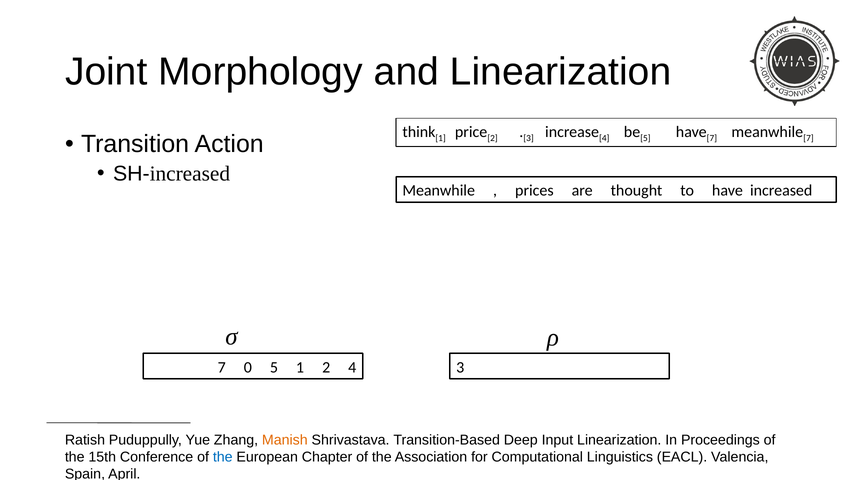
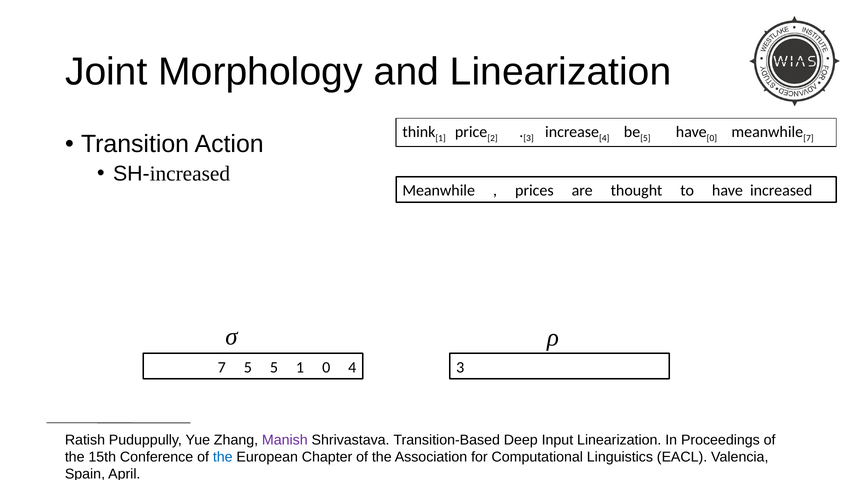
have 7: 7 -> 0
7 0: 0 -> 5
1 2: 2 -> 0
Manish colour: orange -> purple
